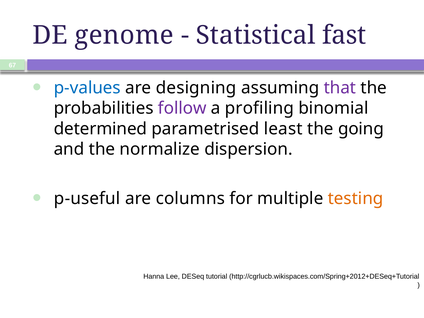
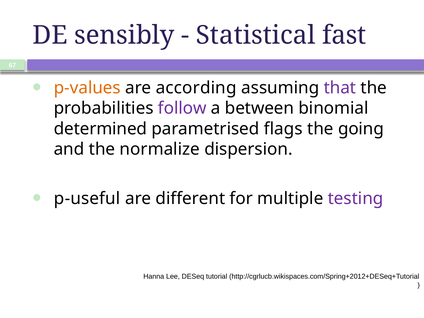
genome: genome -> sensibly
p-values colour: blue -> orange
designing: designing -> according
profiling: profiling -> between
least: least -> flags
columns: columns -> different
testing colour: orange -> purple
